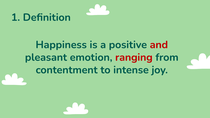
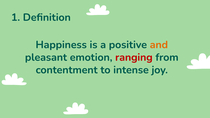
and colour: red -> orange
